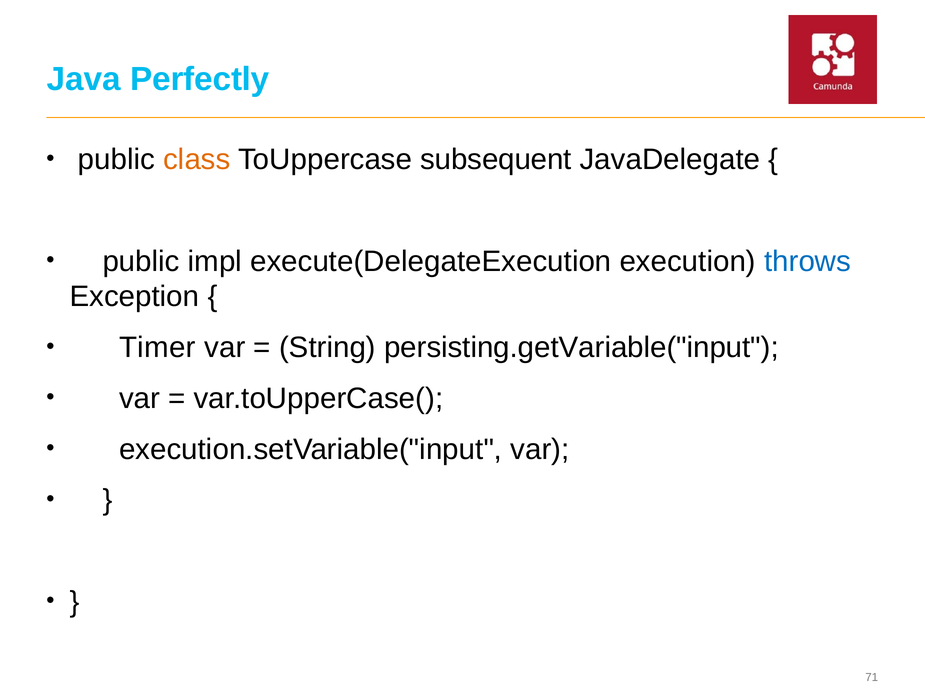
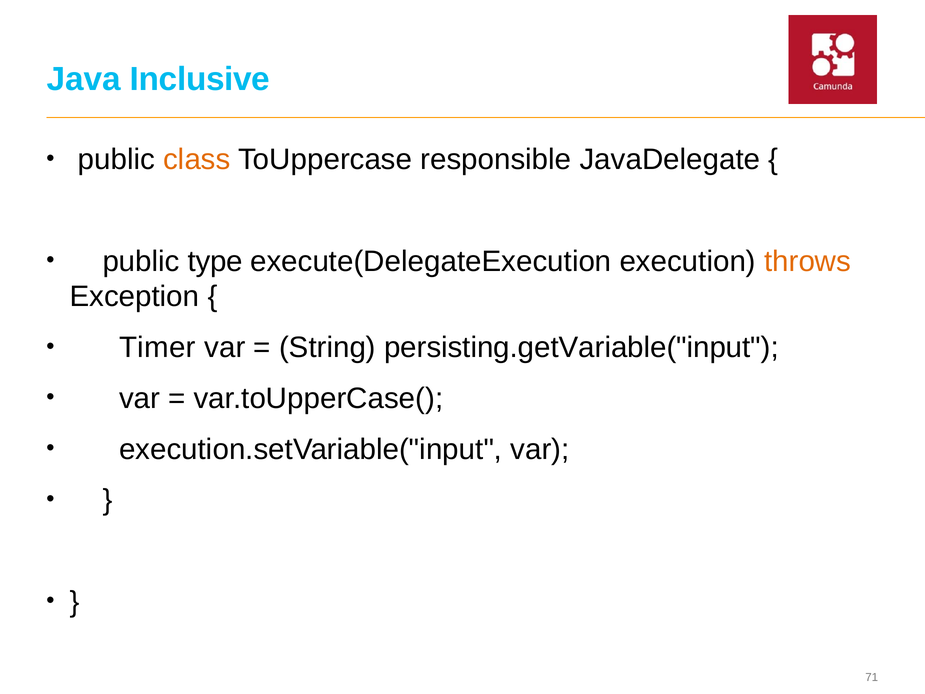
Perfectly: Perfectly -> Inclusive
subsequent: subsequent -> responsible
impl: impl -> type
throws colour: blue -> orange
